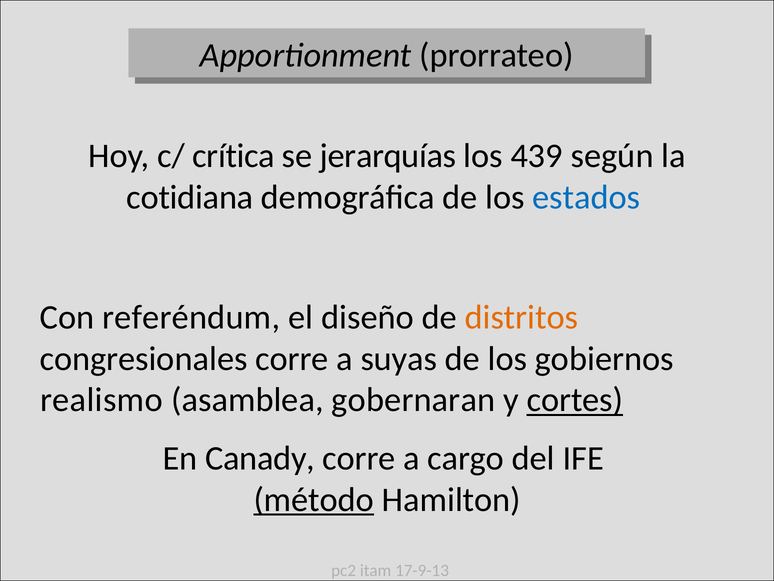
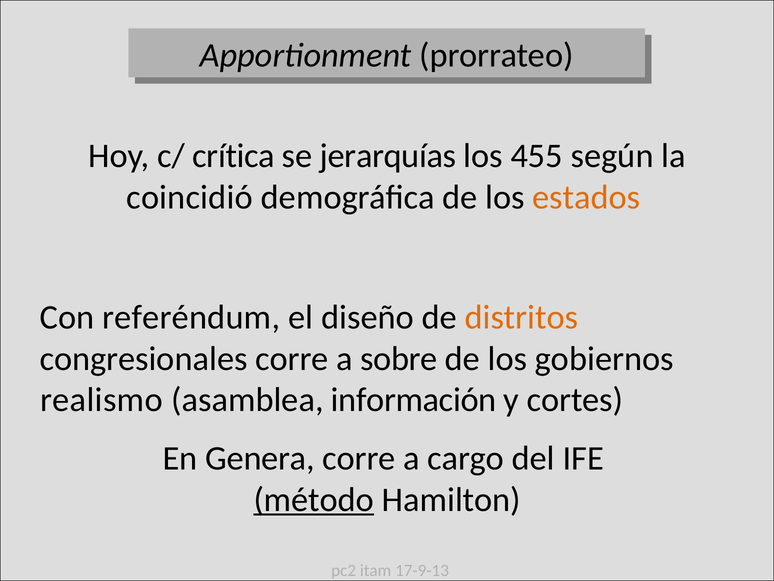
439: 439 -> 455
cotidiana: cotidiana -> coincidió
estados colour: blue -> orange
suyas: suyas -> sobre
gobernaran: gobernaran -> información
cortes underline: present -> none
Canady: Canady -> Genera
